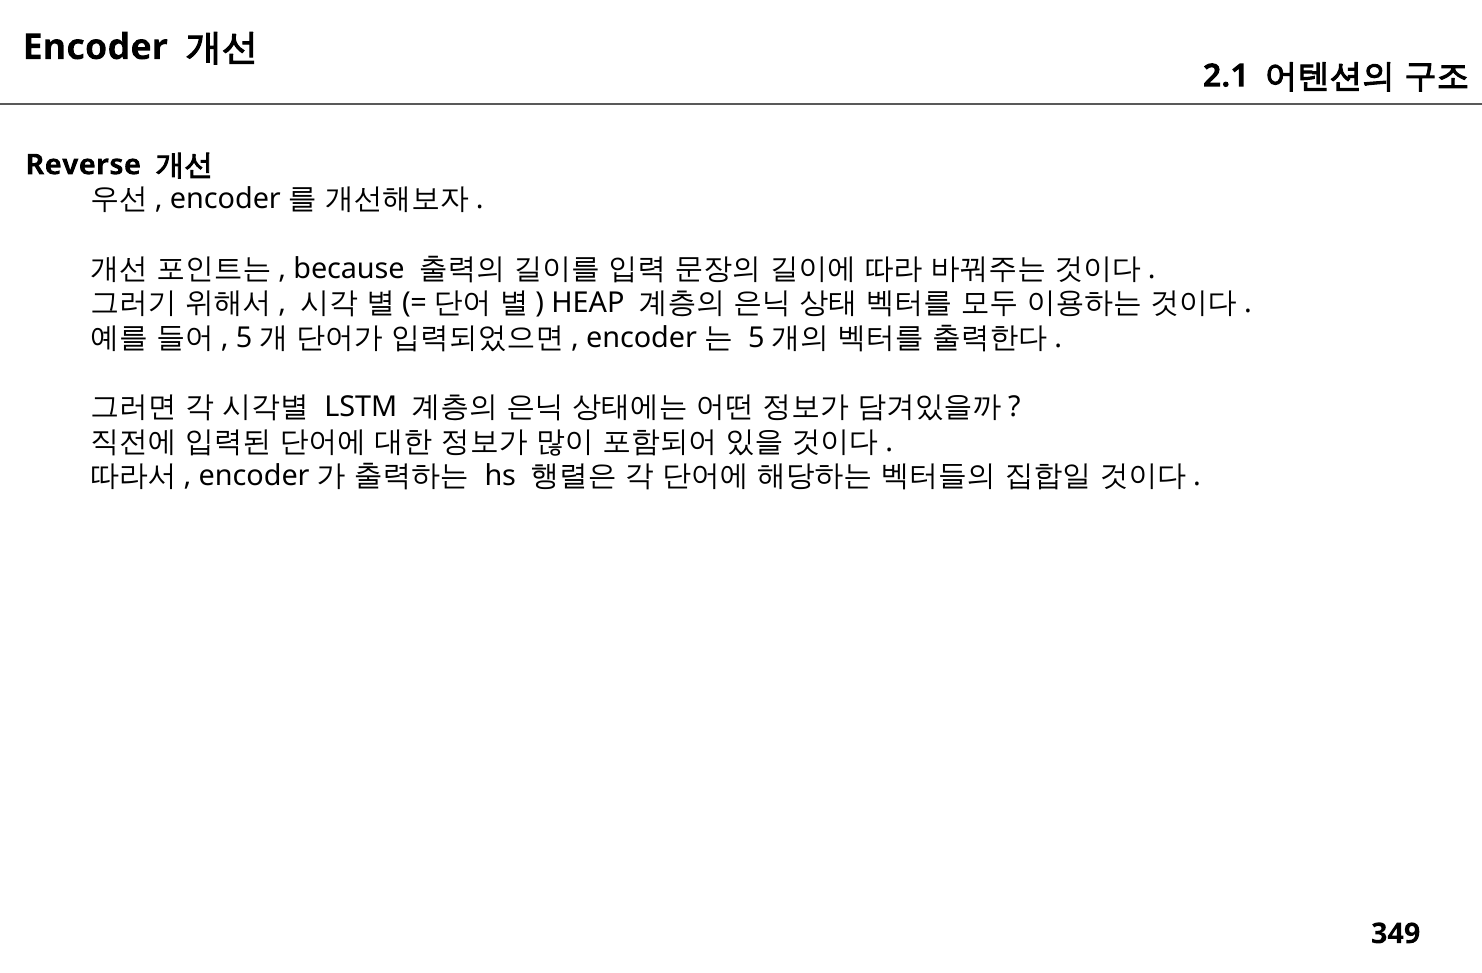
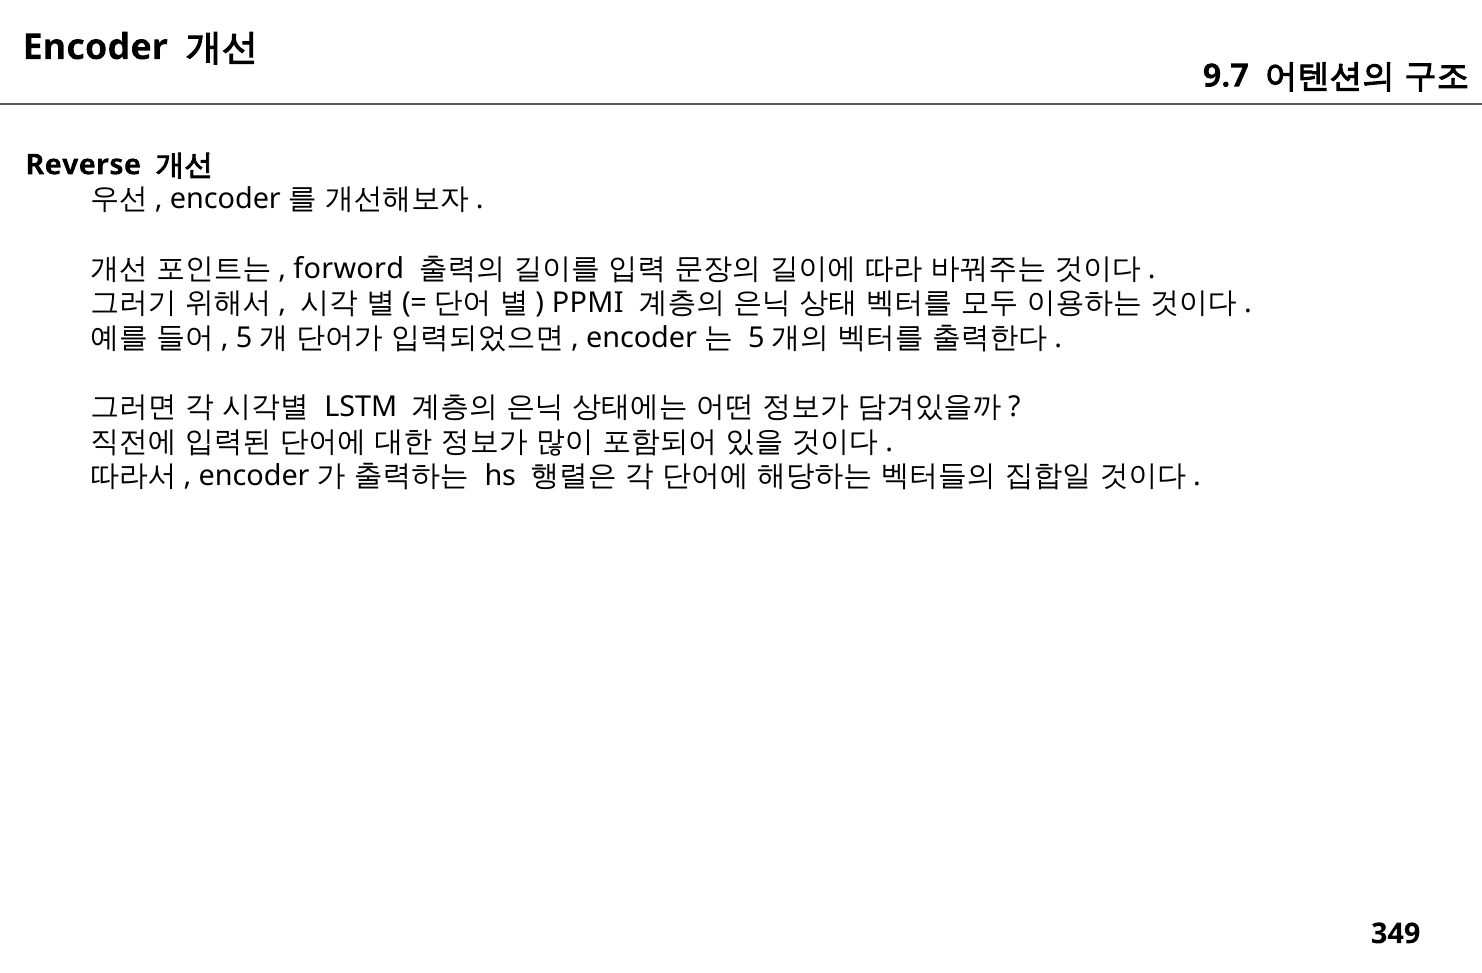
2.1: 2.1 -> 9.7
because: because -> forword
HEAP: HEAP -> PPMI
